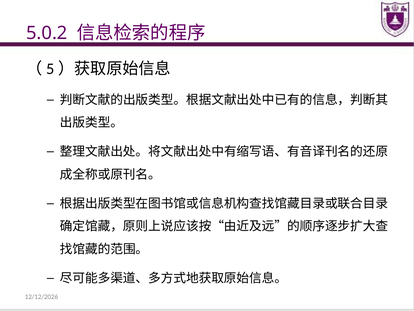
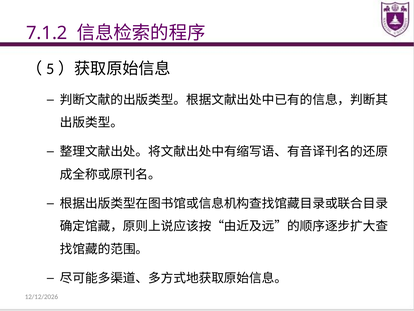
5.0.2: 5.0.2 -> 7.1.2
